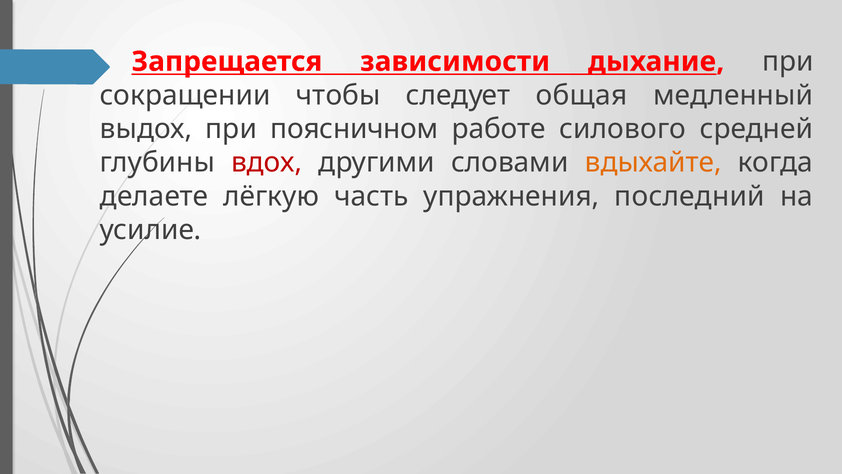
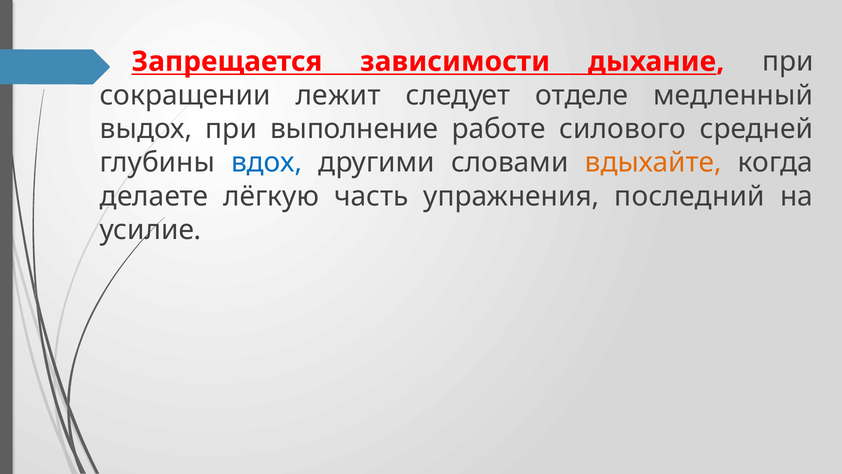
чтобы: чтобы -> лежит
общая: общая -> отделе
поясничном: поясничном -> выполнение
вдох colour: red -> blue
